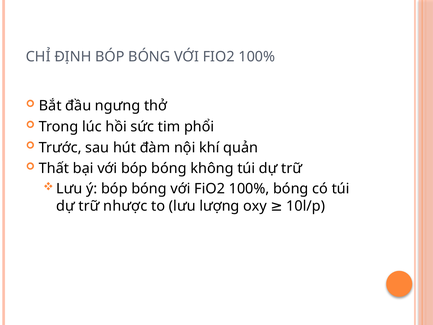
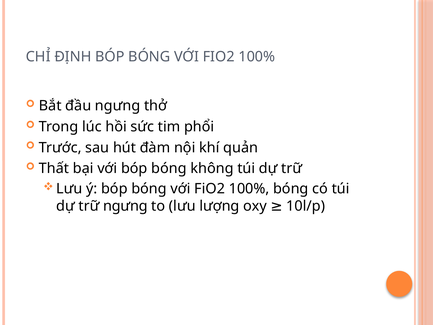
trữ nhược: nhược -> ngưng
